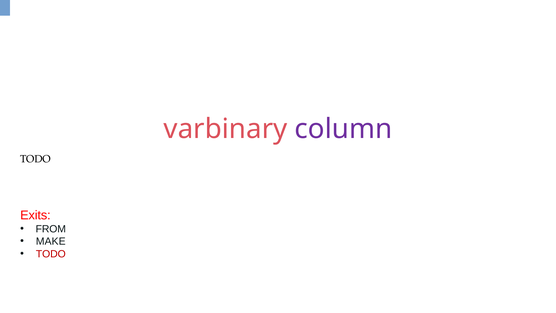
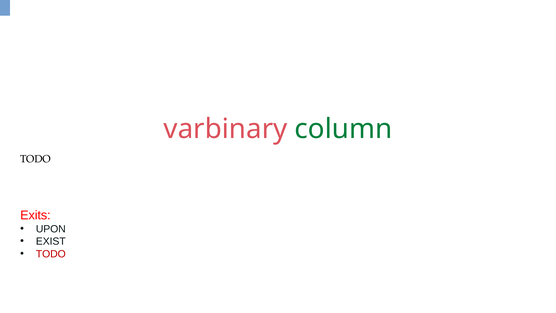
column colour: purple -> green
FROM: FROM -> UPON
MAKE: MAKE -> EXIST
